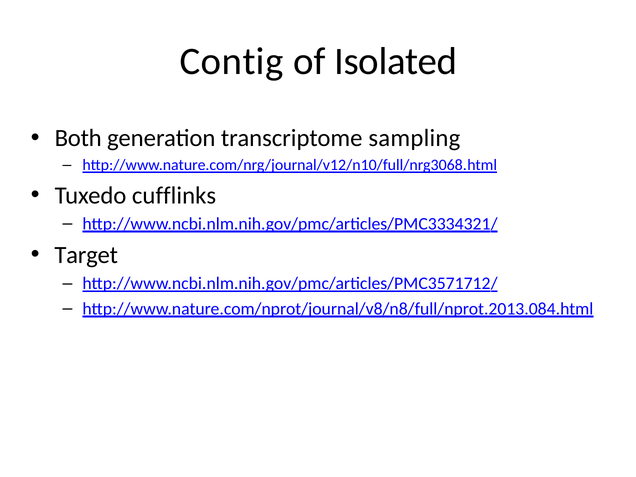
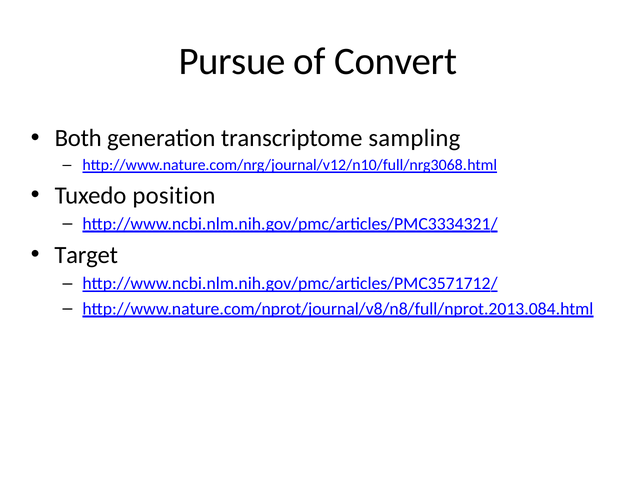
Contig: Contig -> Pursue
Isolated: Isolated -> Convert
cufflinks: cufflinks -> position
